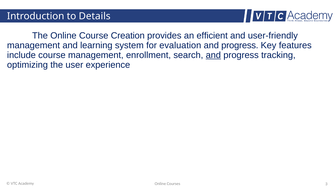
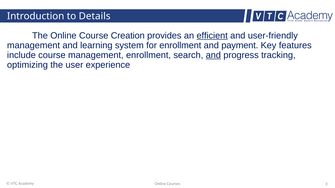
efficient underline: none -> present
for evaluation: evaluation -> enrollment
progress at (240, 45): progress -> payment
